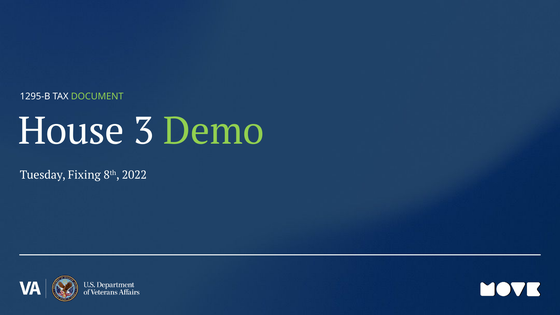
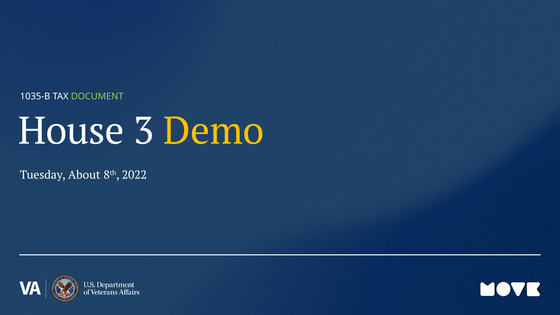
1295-B: 1295-B -> 1035-B
Demo colour: light green -> yellow
Fixing: Fixing -> About
